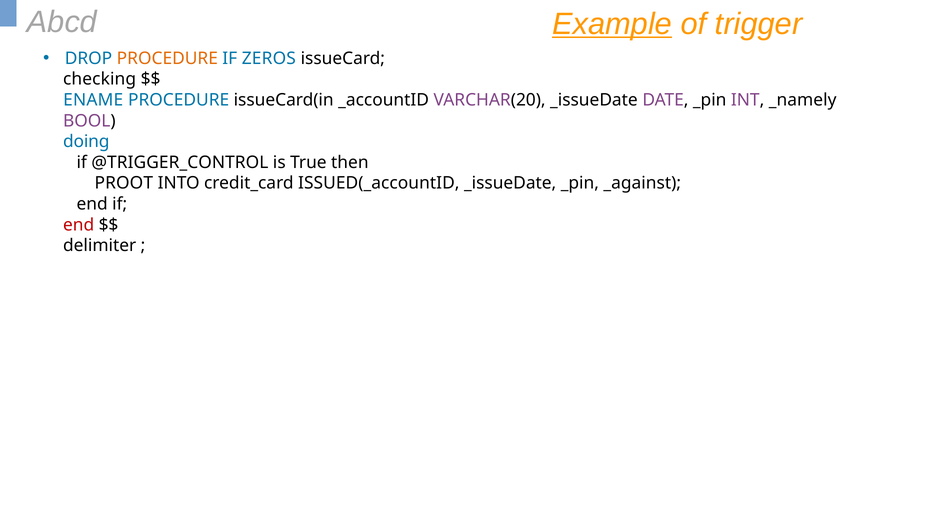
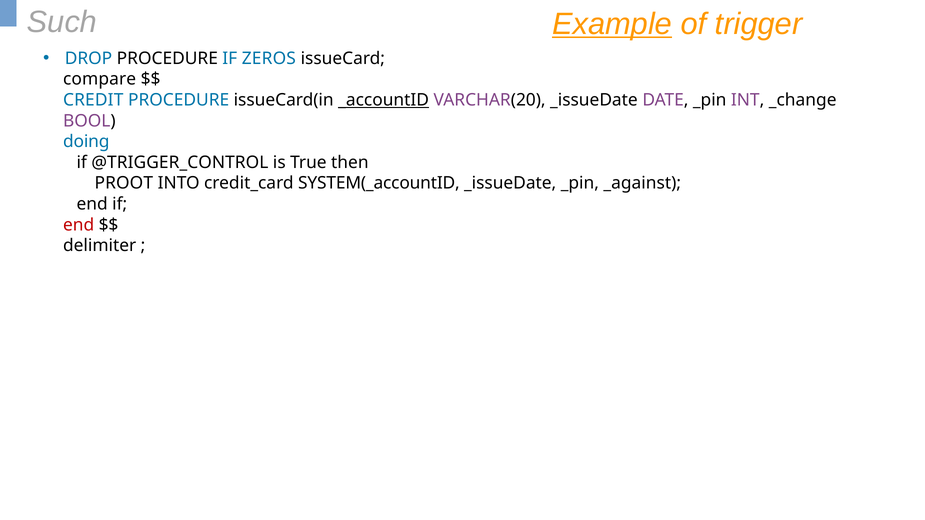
Abcd: Abcd -> Such
PROCEDURE at (167, 58) colour: orange -> black
checking: checking -> compare
ENAME: ENAME -> CREDIT
_accountID underline: none -> present
_namely: _namely -> _change
ISSUED(_accountID: ISSUED(_accountID -> SYSTEM(_accountID
